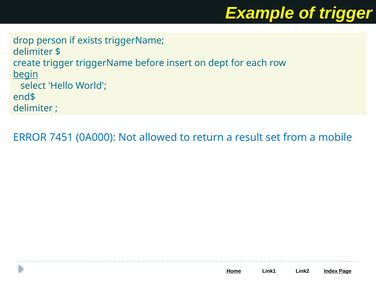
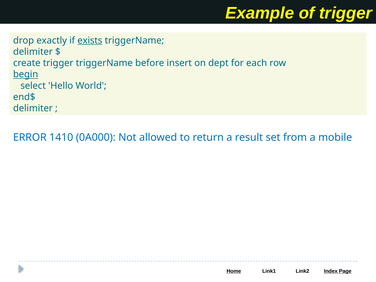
person: person -> exactly
exists underline: none -> present
7451: 7451 -> 1410
